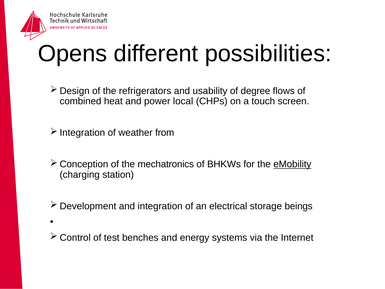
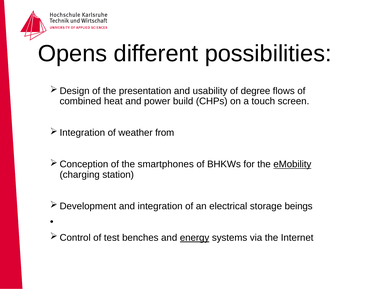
refrigerators: refrigerators -> presentation
local: local -> build
mechatronics: mechatronics -> smartphones
energy underline: none -> present
